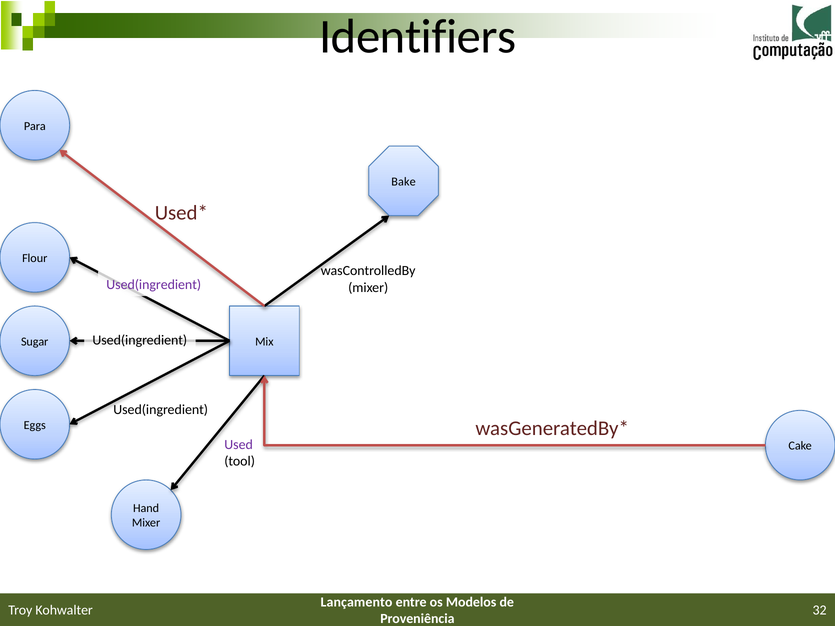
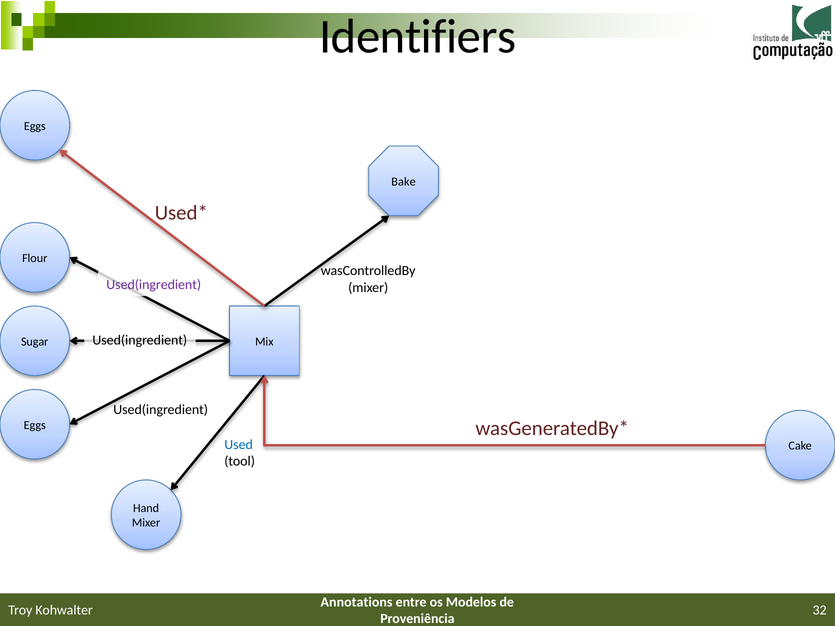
Para at (35, 126): Para -> Eggs
Used colour: purple -> blue
Lançamento: Lançamento -> Annotations
